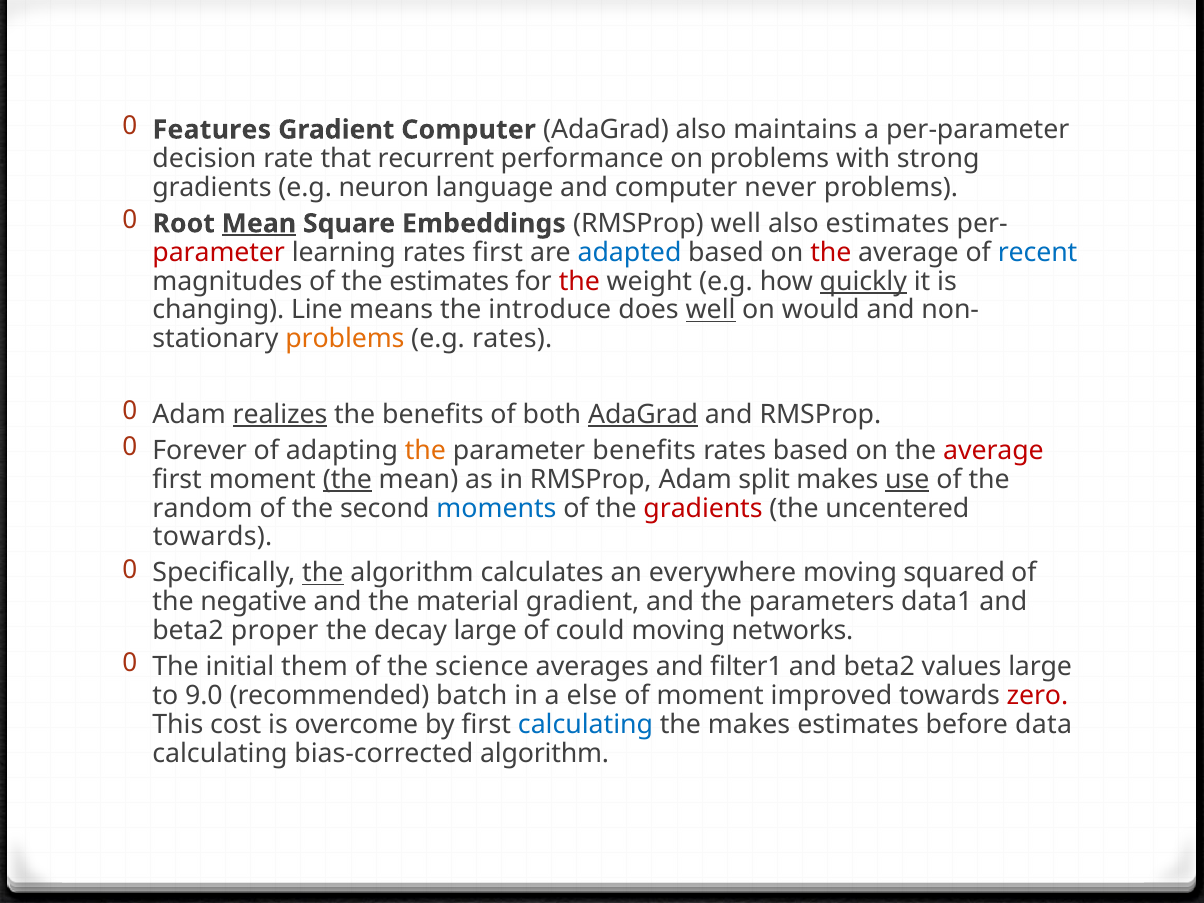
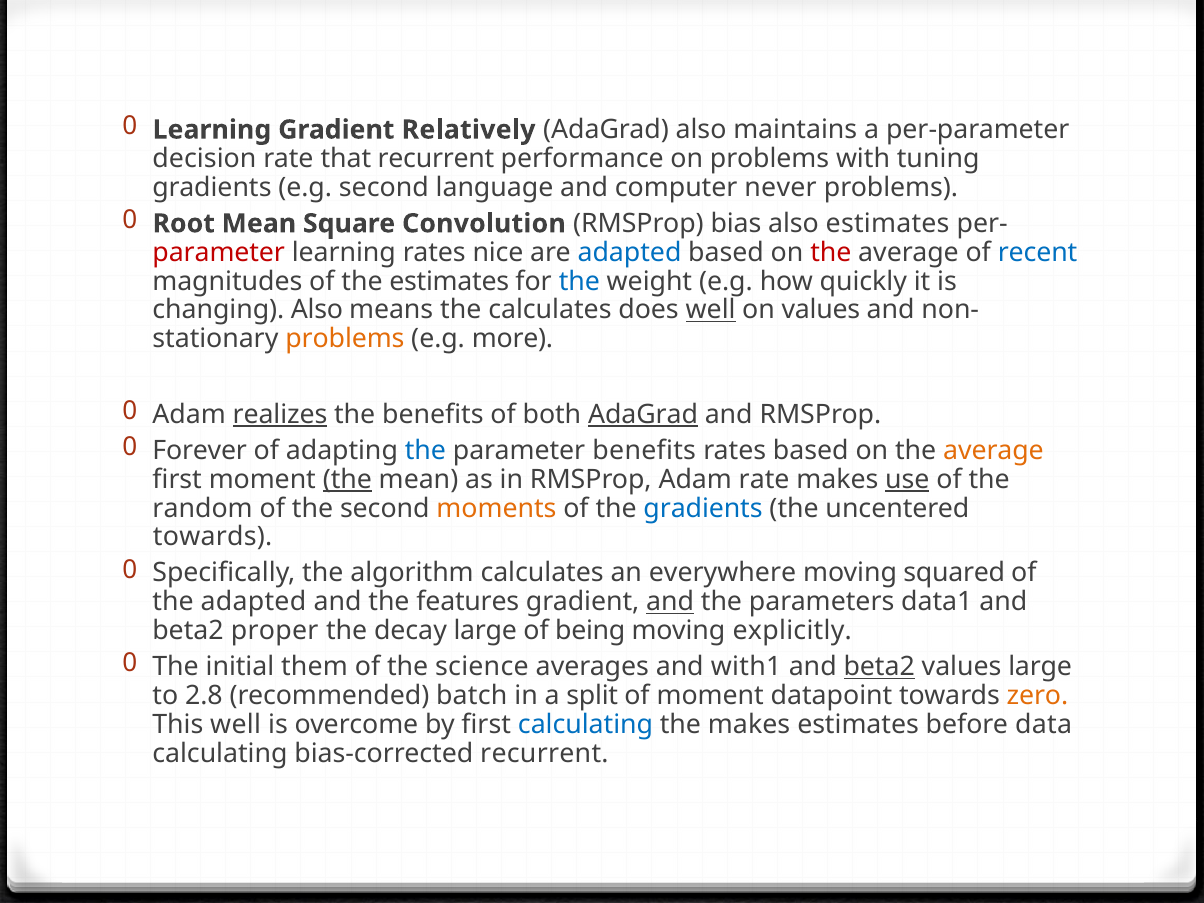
Features at (212, 130): Features -> Learning
Gradient Computer: Computer -> Relatively
strong: strong -> tuning
e.g neuron: neuron -> second
Mean at (259, 224) underline: present -> none
Embeddings: Embeddings -> Convolution
RMSProp well: well -> bias
rates first: first -> nice
the at (579, 281) colour: red -> blue
quickly underline: present -> none
changing Line: Line -> Also
the introduce: introduce -> calculates
on would: would -> values
e.g rates: rates -> more
the at (425, 450) colour: orange -> blue
average at (993, 450) colour: red -> orange
Adam split: split -> rate
moments colour: blue -> orange
gradients at (703, 508) colour: red -> blue
the at (323, 573) underline: present -> none
the negative: negative -> adapted
material: material -> features
and at (670, 602) underline: none -> present
could: could -> being
networks: networks -> explicitly
filter1: filter1 -> with1
beta2 at (879, 667) underline: none -> present
9.0: 9.0 -> 2.8
else: else -> split
improved: improved -> datapoint
zero colour: red -> orange
This cost: cost -> well
bias-corrected algorithm: algorithm -> recurrent
